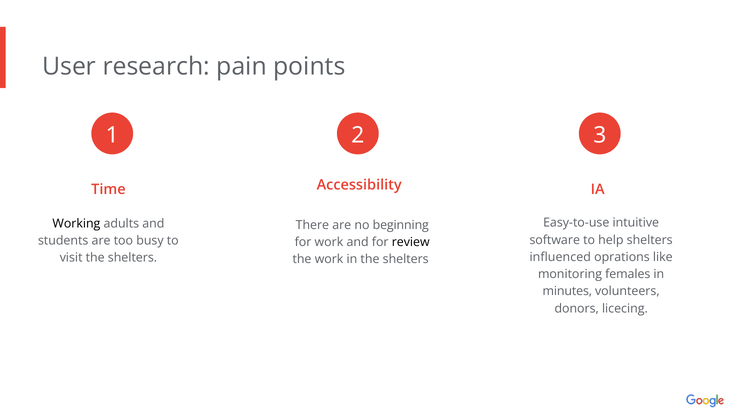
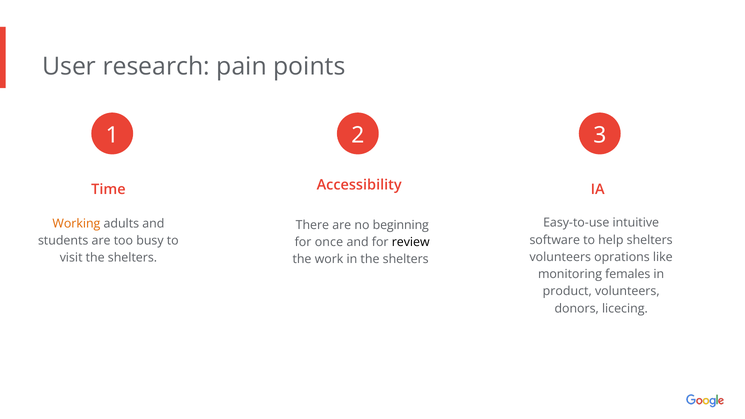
Working colour: black -> orange
for work: work -> once
influenced at (560, 257): influenced -> volunteers
minutes: minutes -> product
